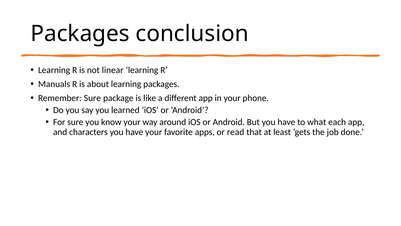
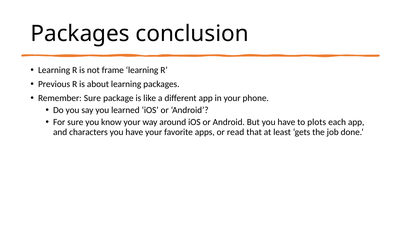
linear: linear -> frame
Manuals: Manuals -> Previous
what: what -> plots
